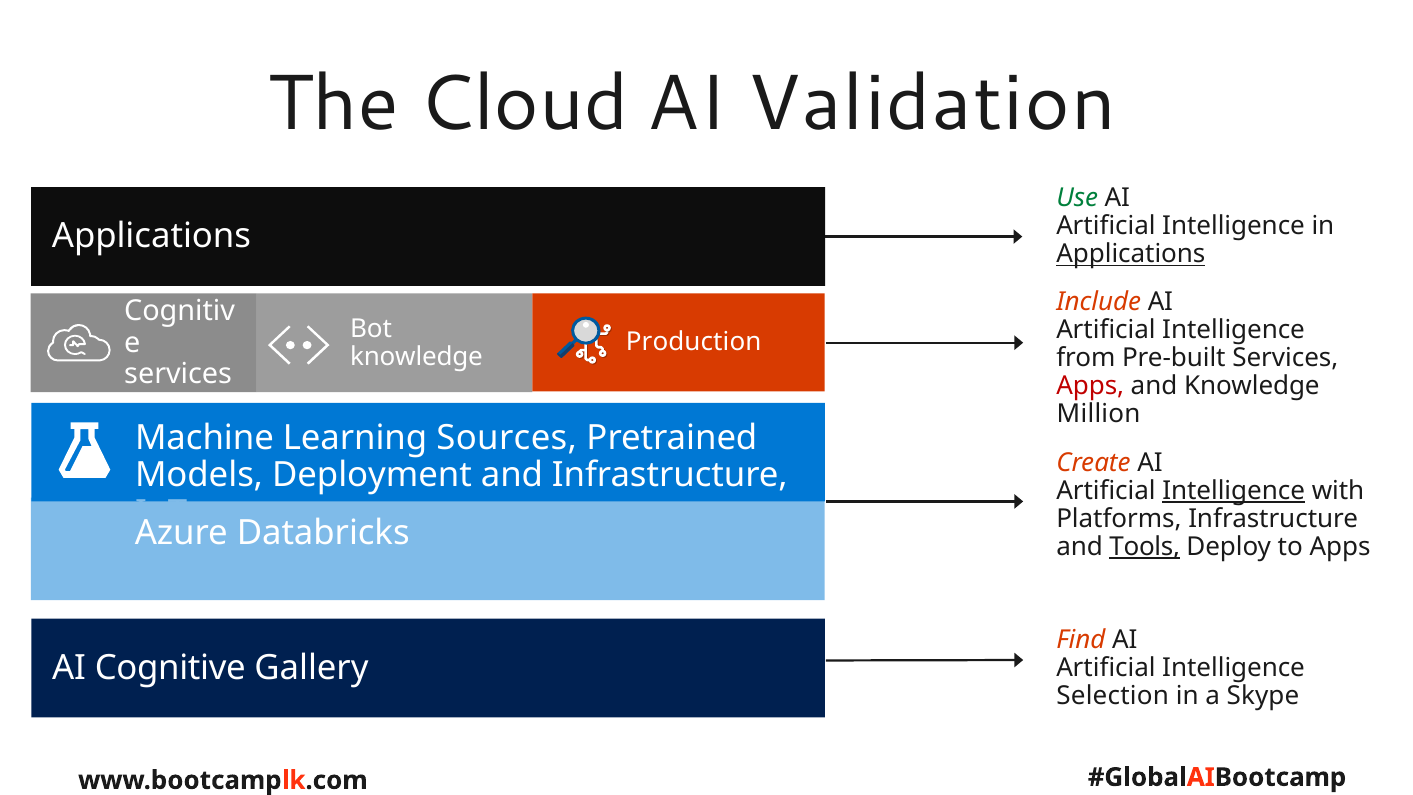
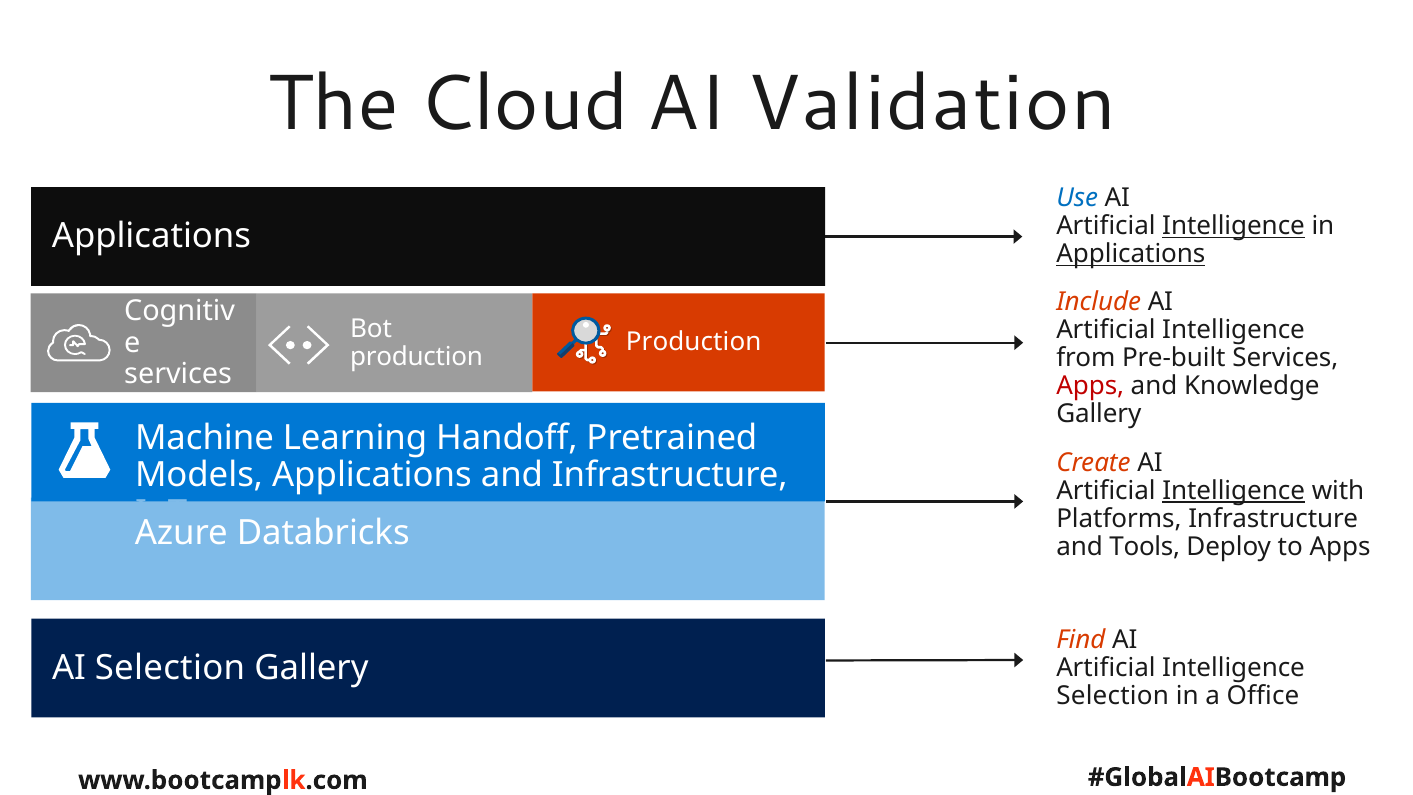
Use colour: green -> blue
Intelligence at (1234, 226) underline: none -> present
knowledge at (416, 357): knowledge -> production
Million at (1099, 414): Million -> Gallery
Sources: Sources -> Handoff
Models Deployment: Deployment -> Applications
Tools underline: present -> none
AI Cognitive: Cognitive -> Selection
Skype: Skype -> Office
